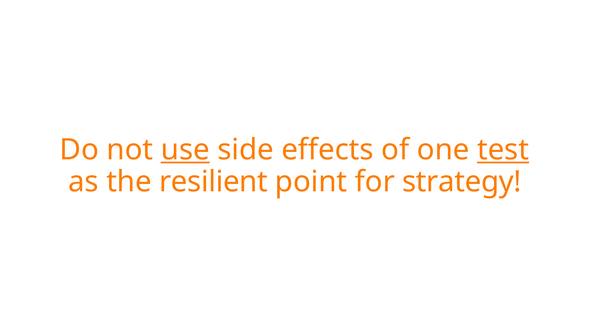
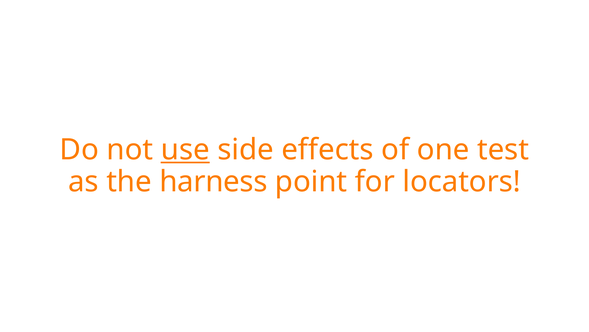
test underline: present -> none
resilient: resilient -> harness
strategy: strategy -> locators
